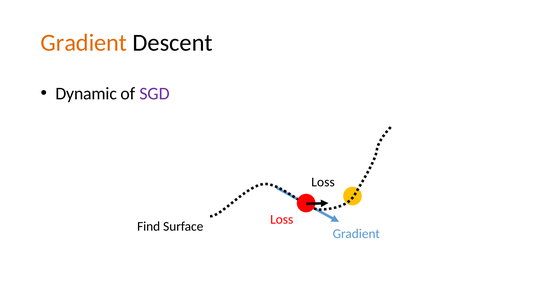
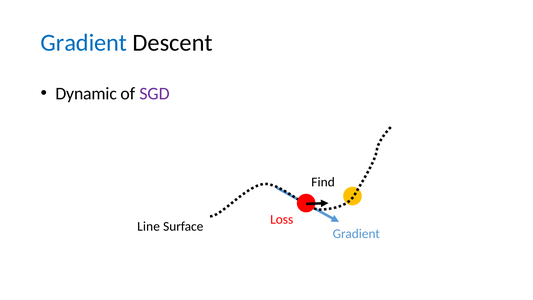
Gradient at (84, 43) colour: orange -> blue
Loss at (323, 182): Loss -> Find
Find: Find -> Line
